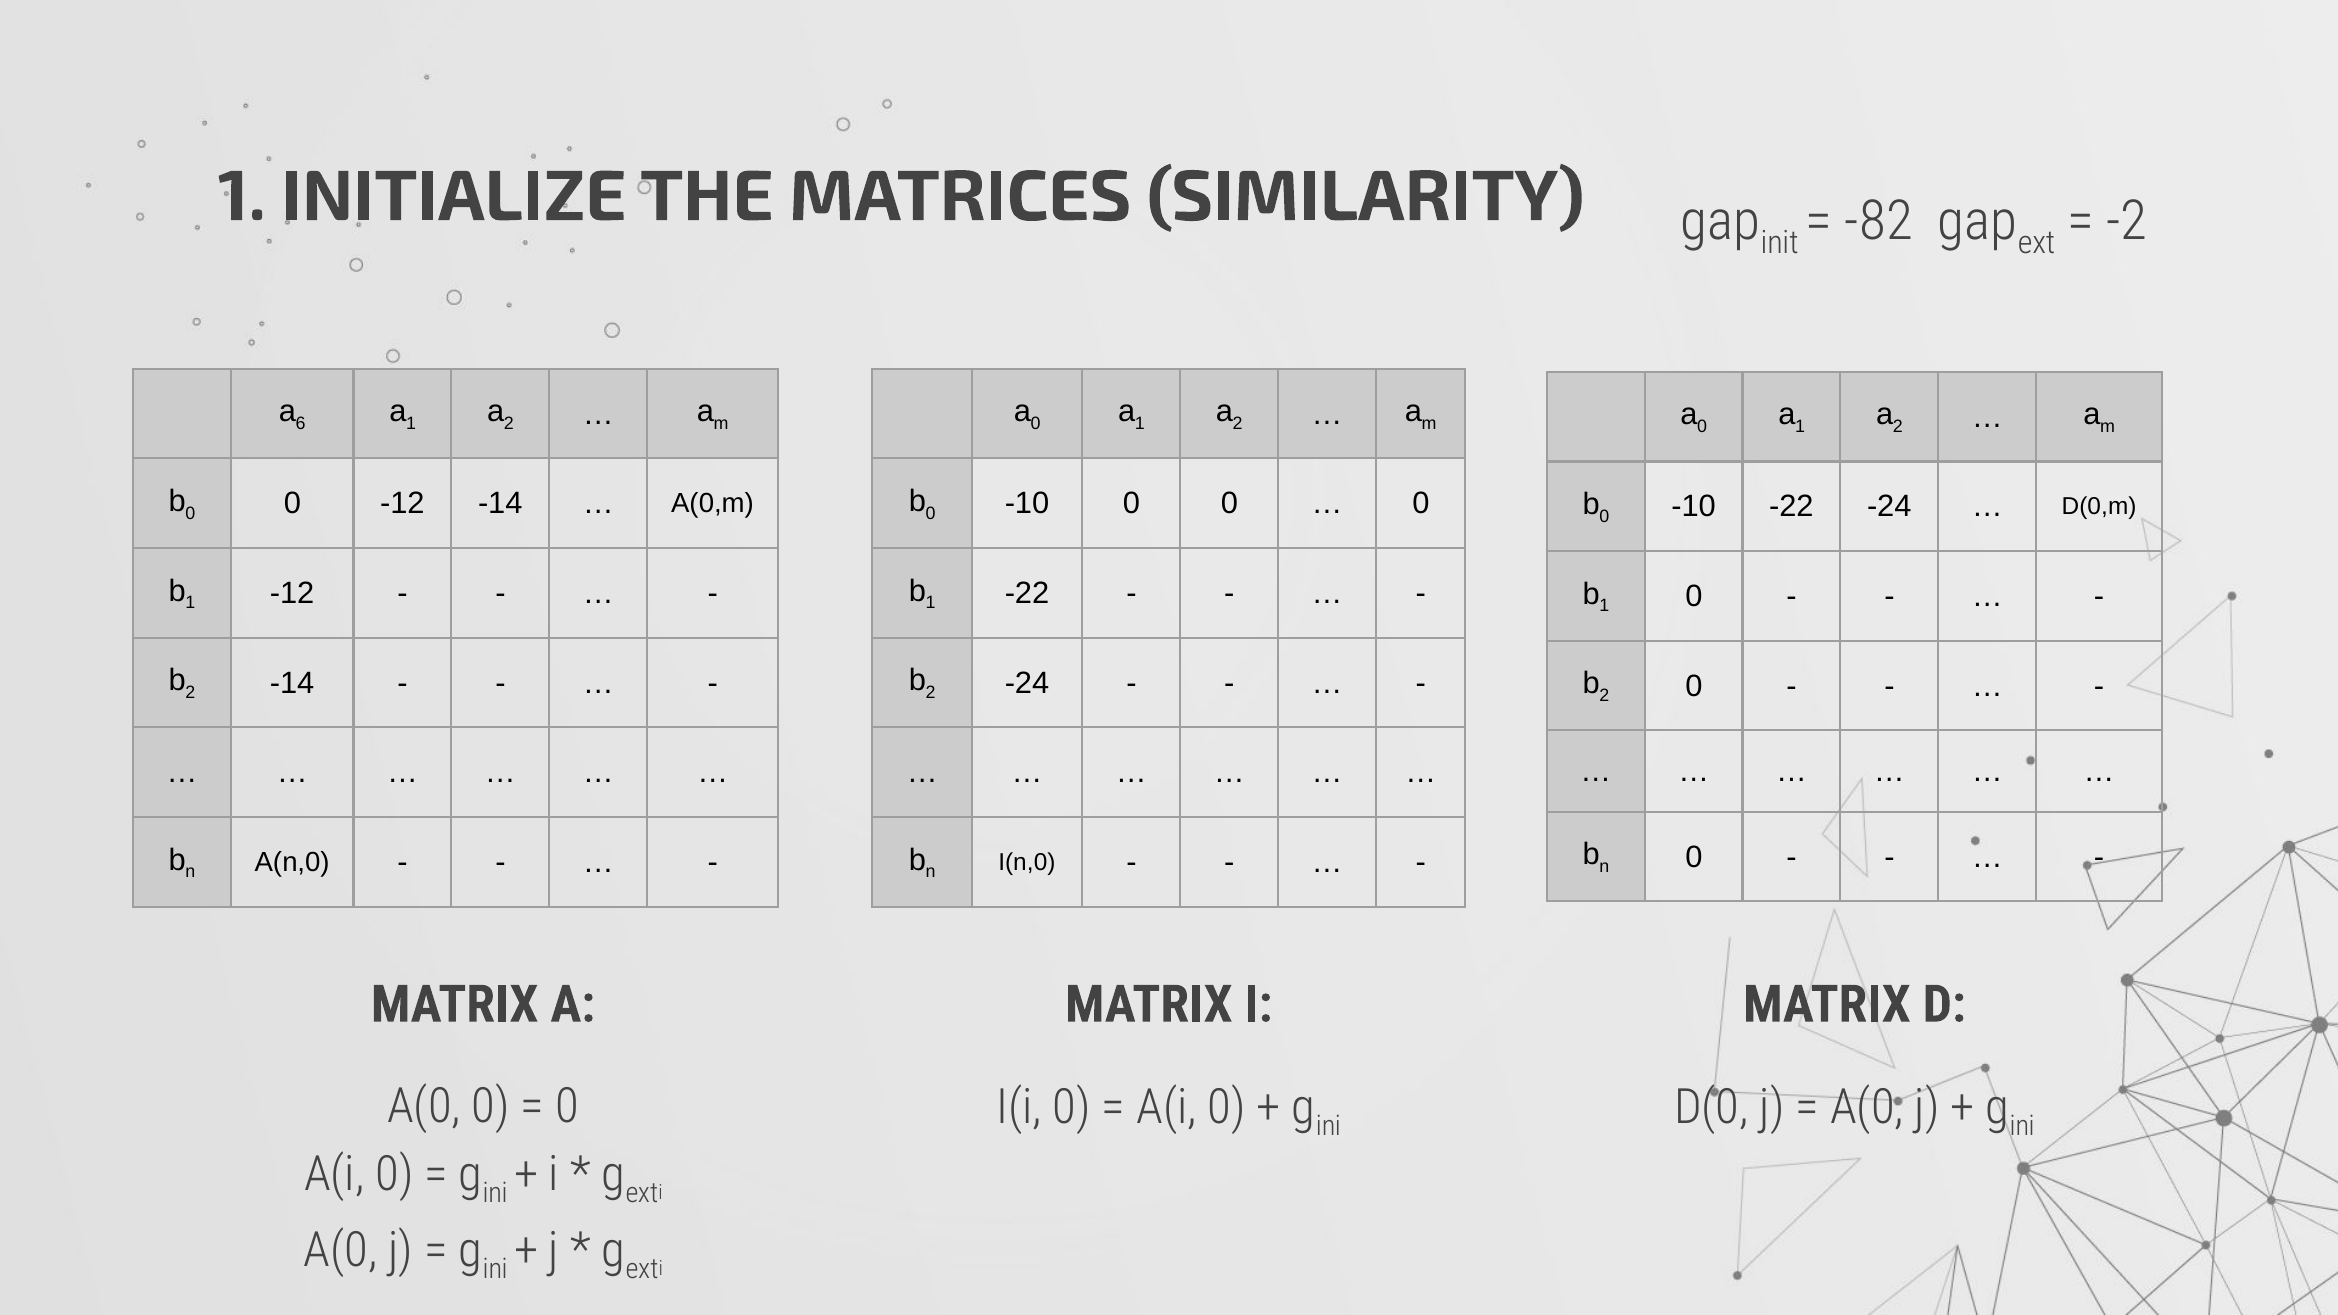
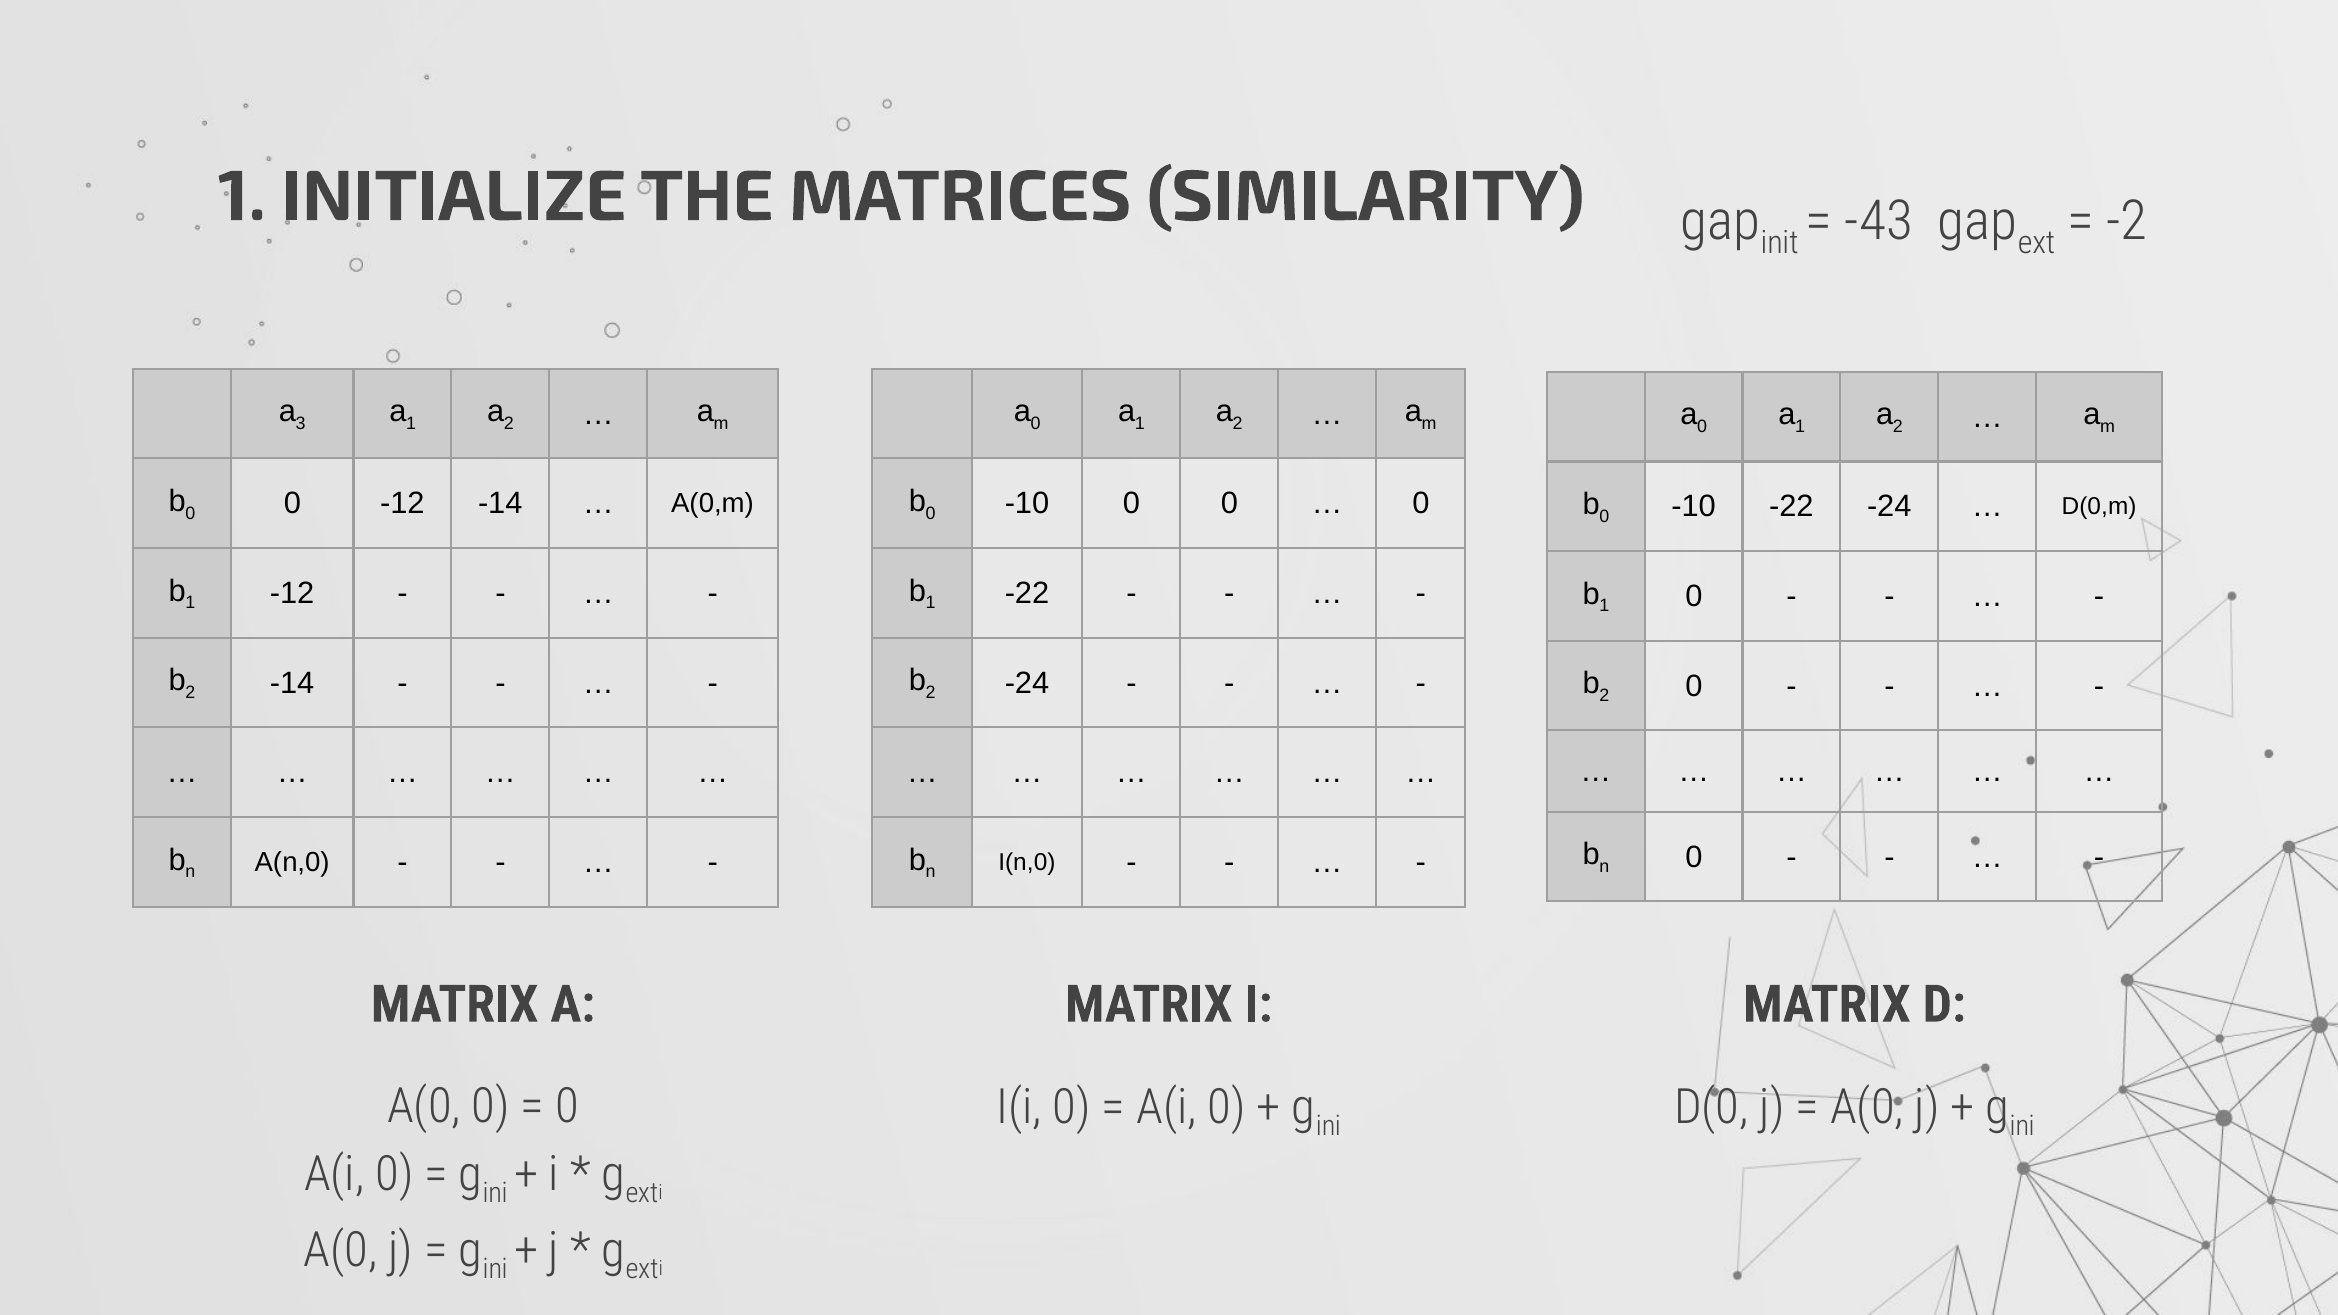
-82: -82 -> -43
6: 6 -> 3
